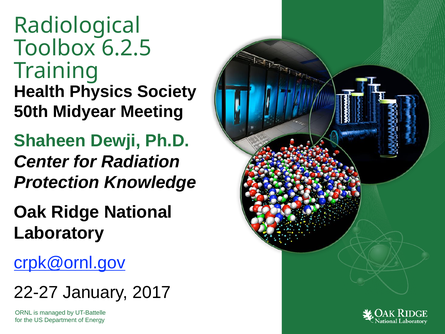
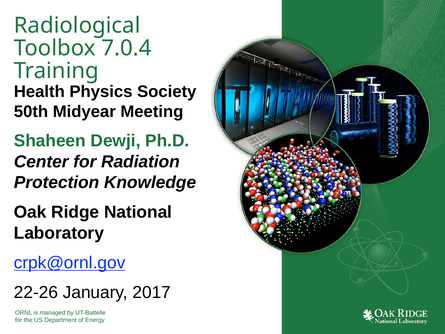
6.2.5: 6.2.5 -> 7.0.4
22-27: 22-27 -> 22-26
